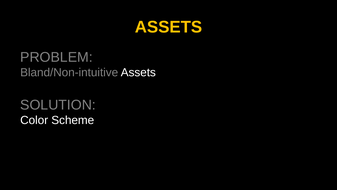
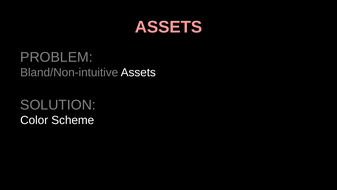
ASSETS at (168, 27) colour: yellow -> pink
